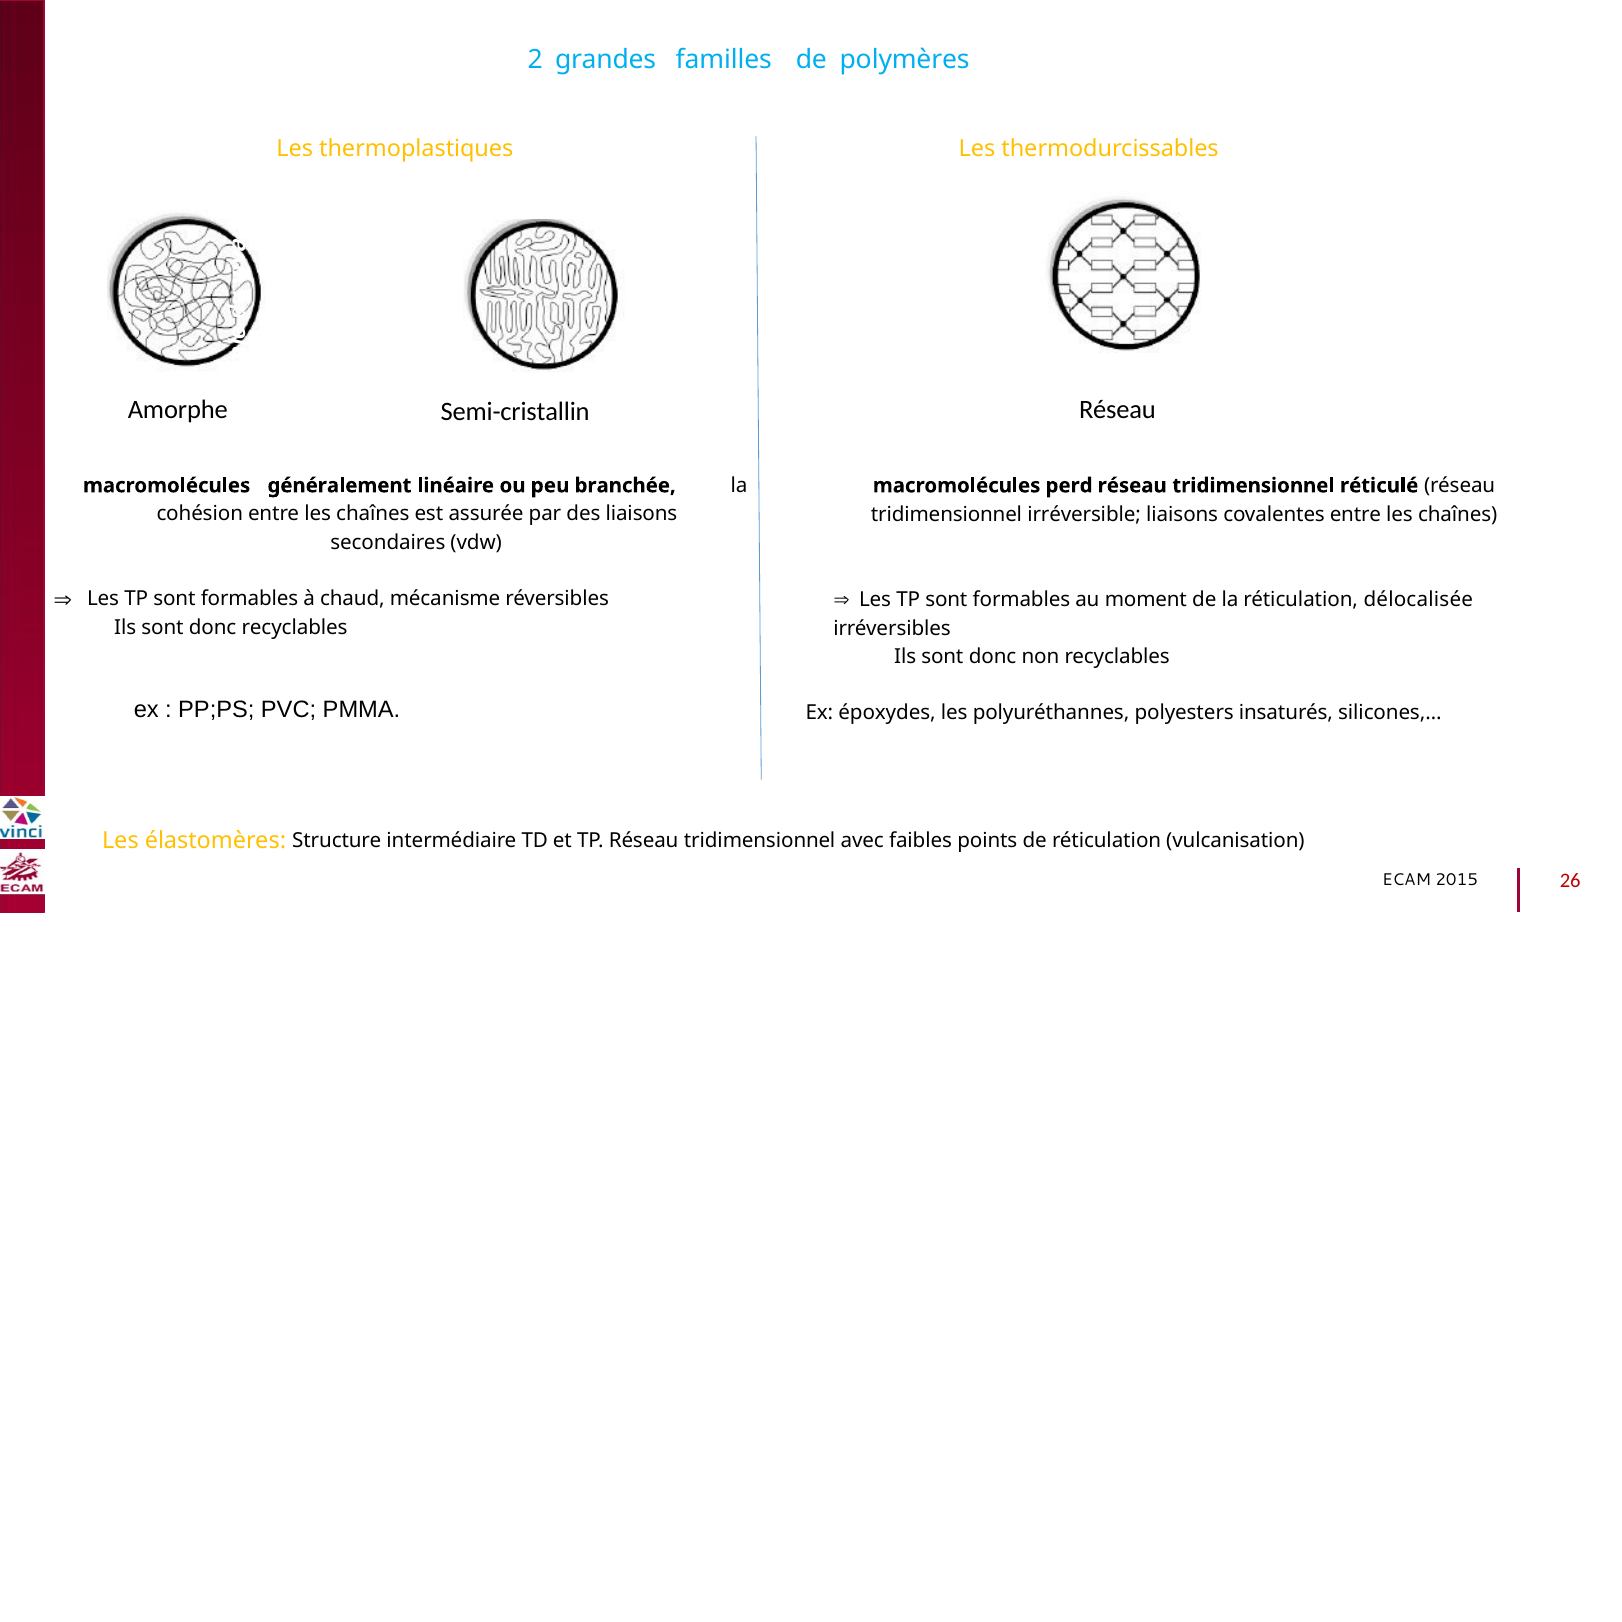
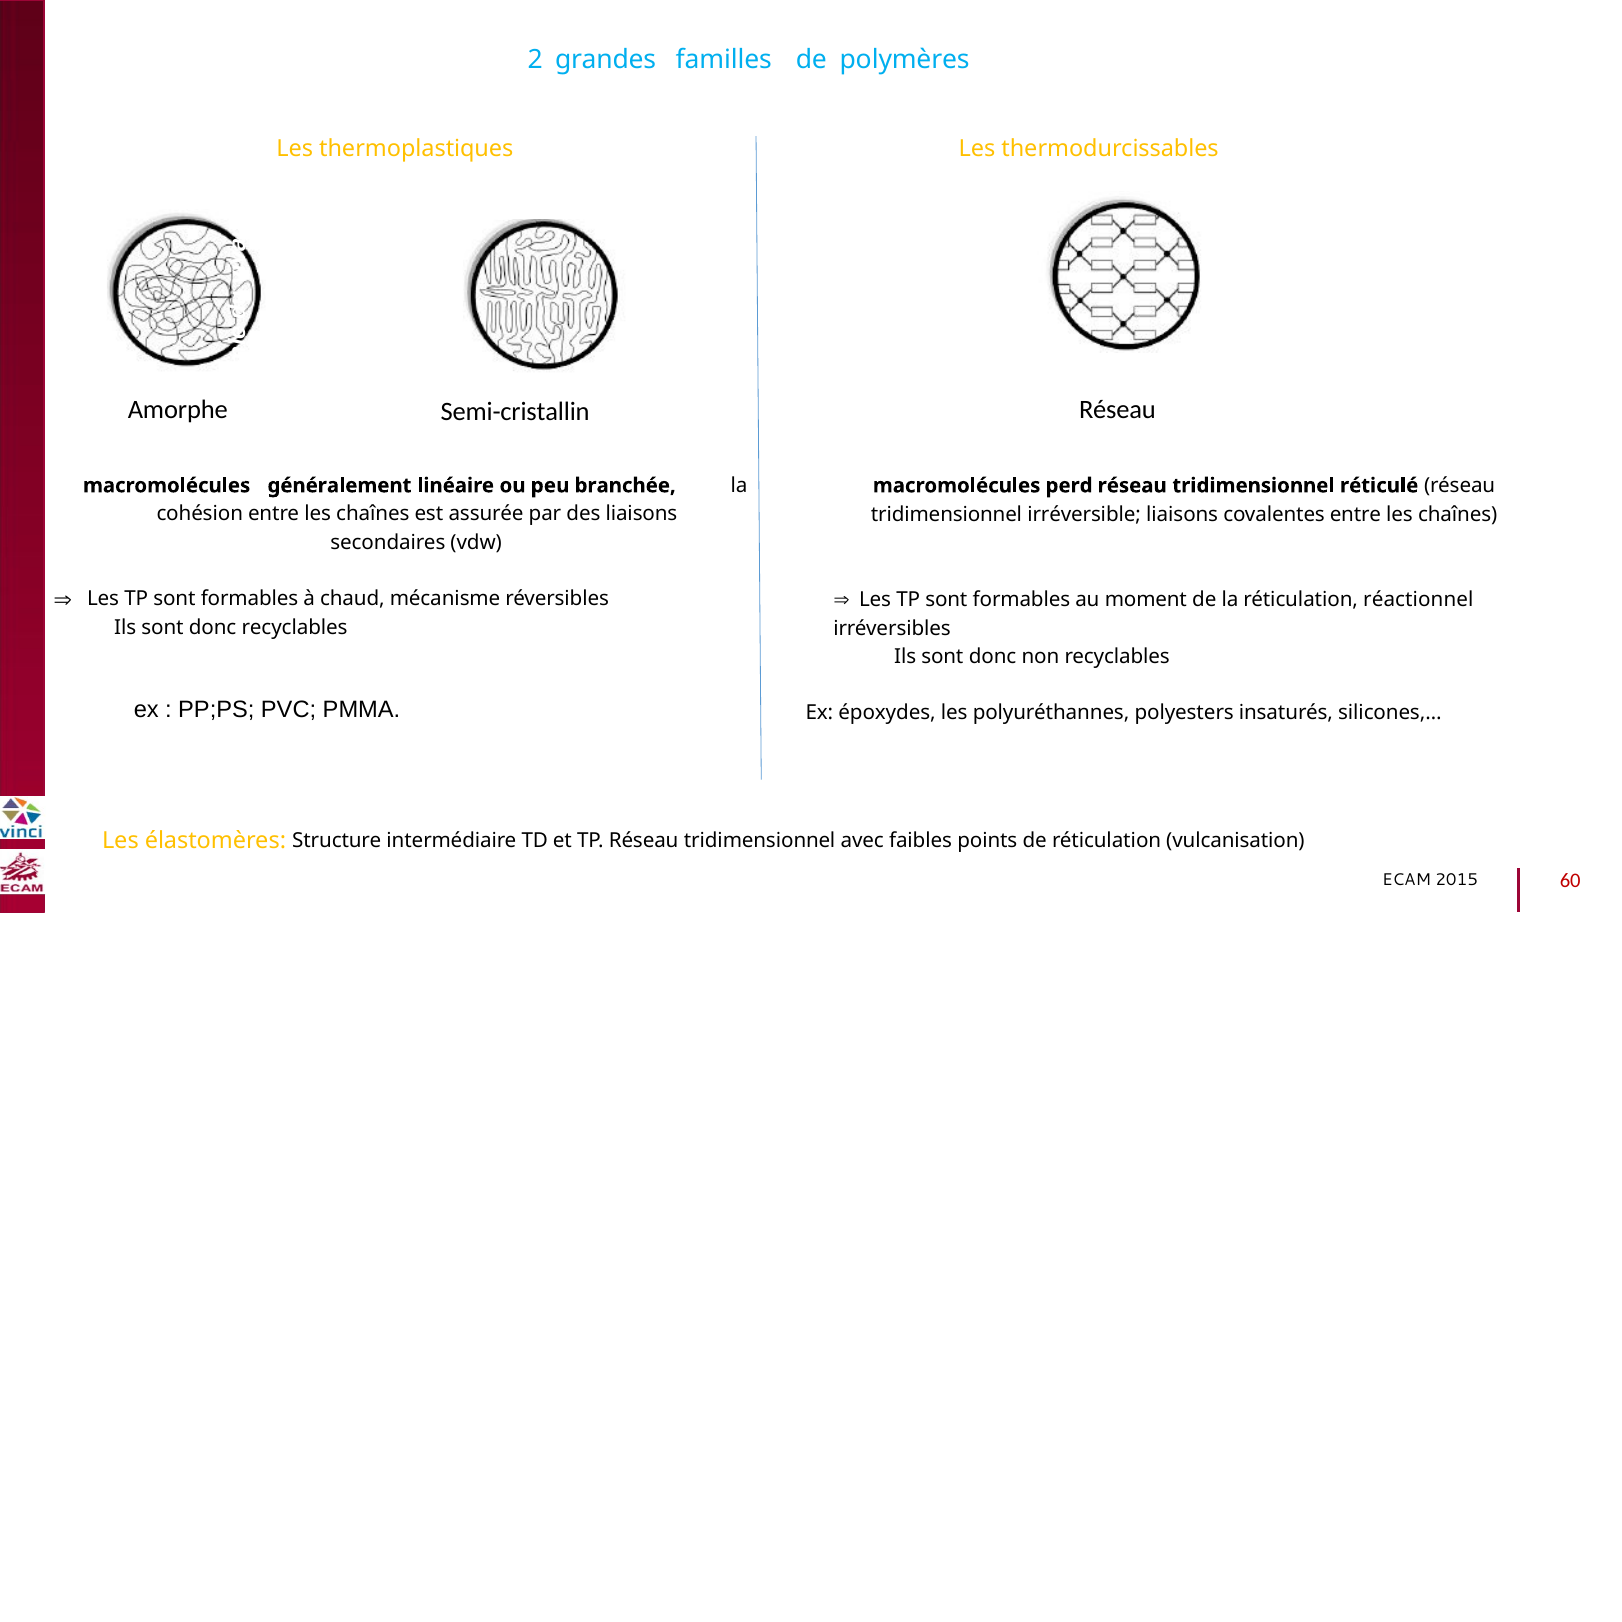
délocalisée: délocalisée -> réactionnel
26: 26 -> 60
